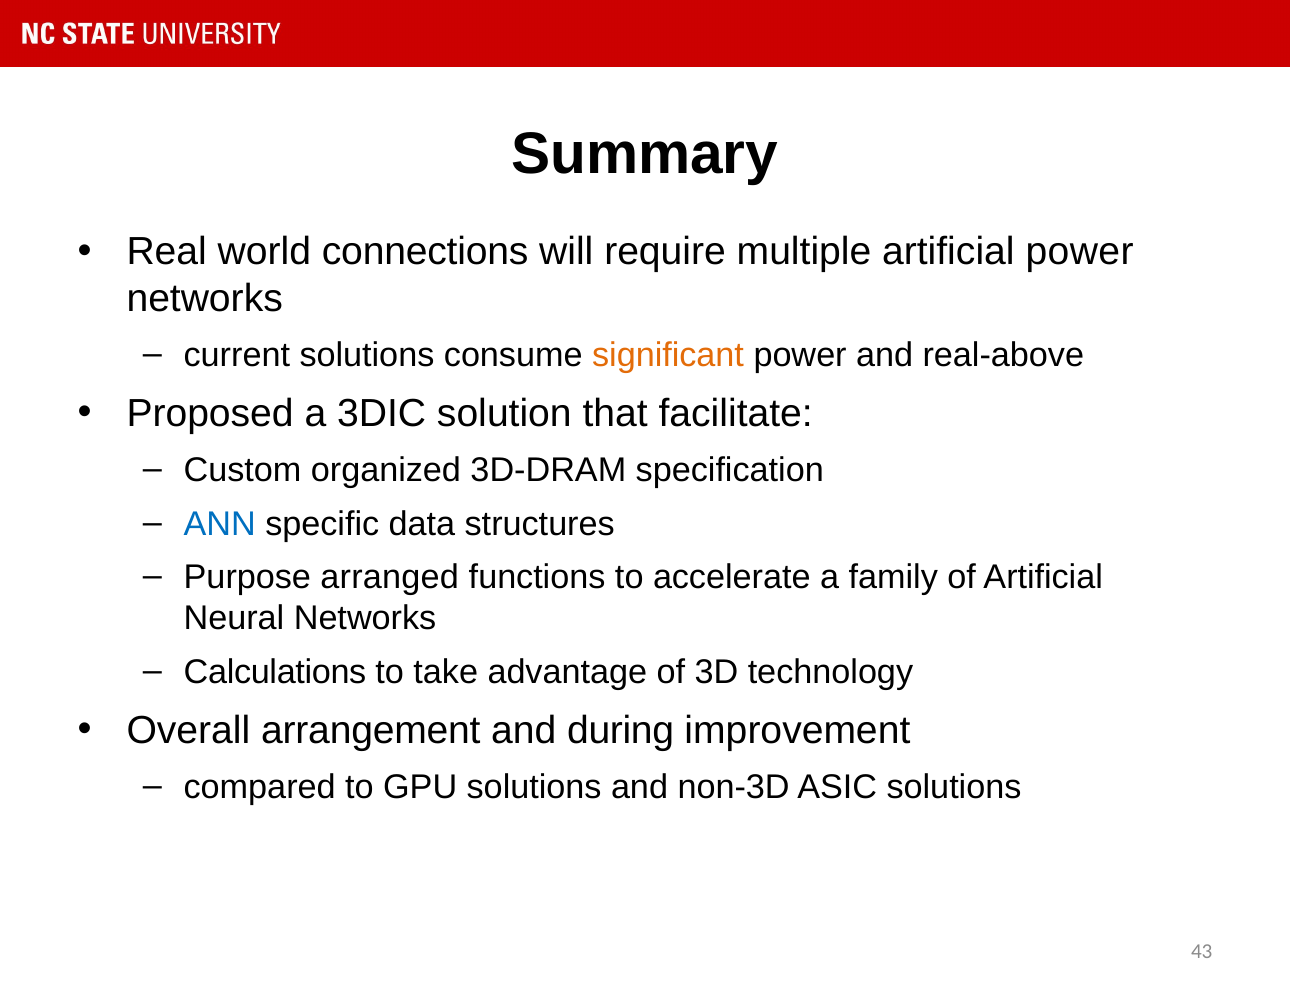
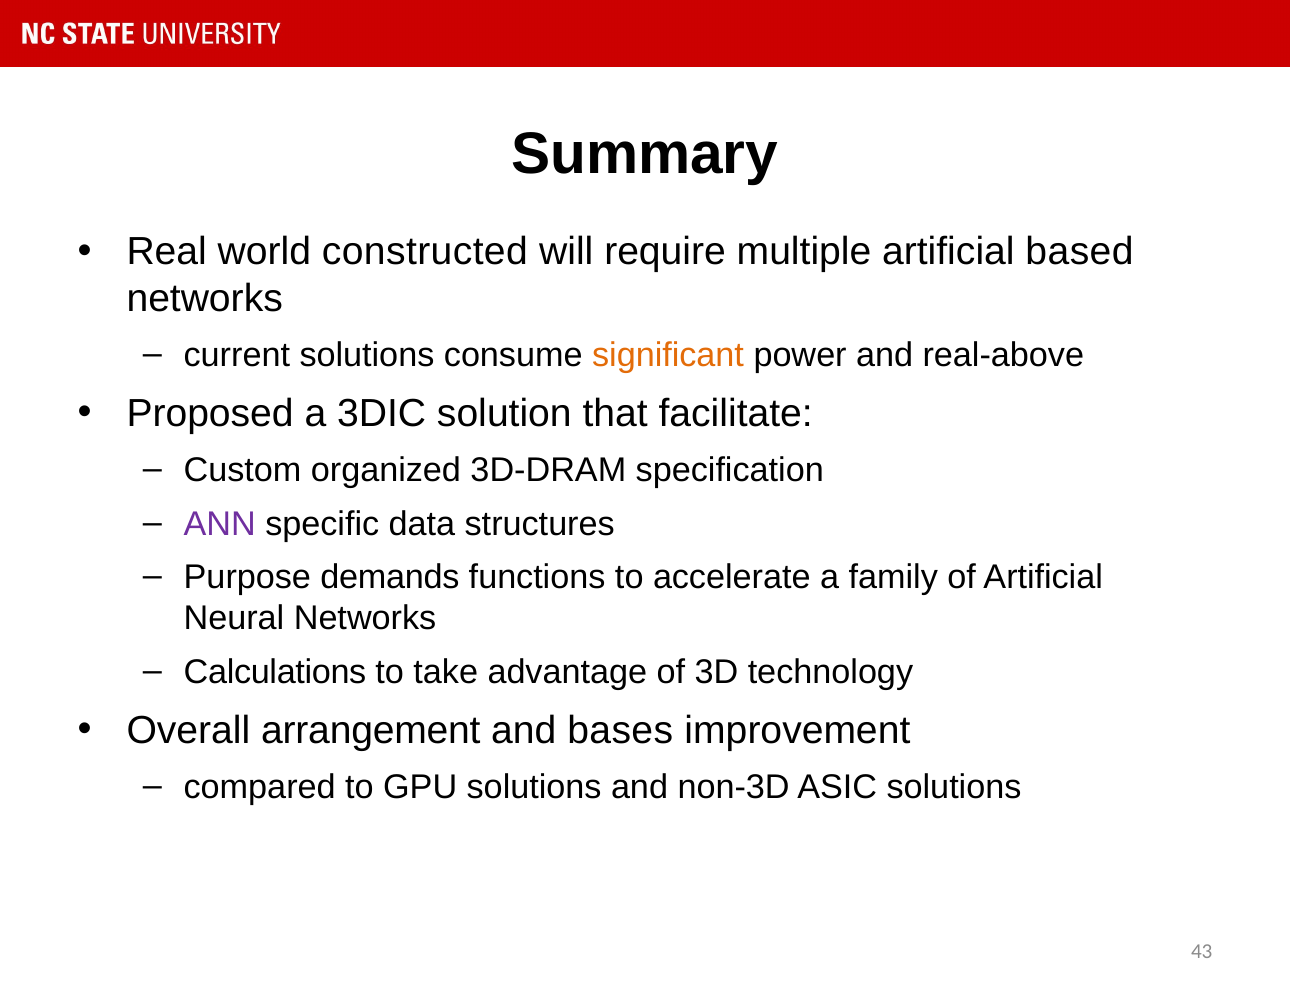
connections: connections -> constructed
artificial power: power -> based
ANN colour: blue -> purple
arranged: arranged -> demands
during: during -> bases
